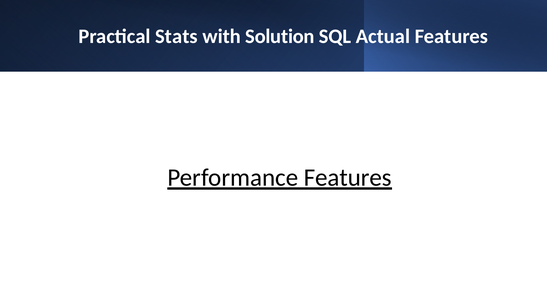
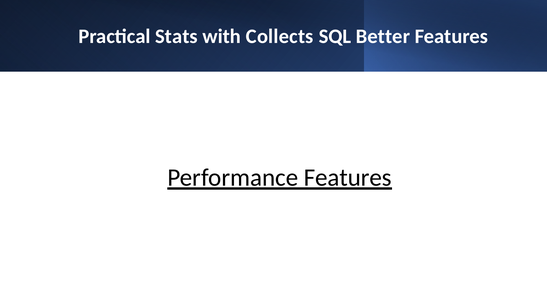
Solution: Solution -> Collects
Actual: Actual -> Better
